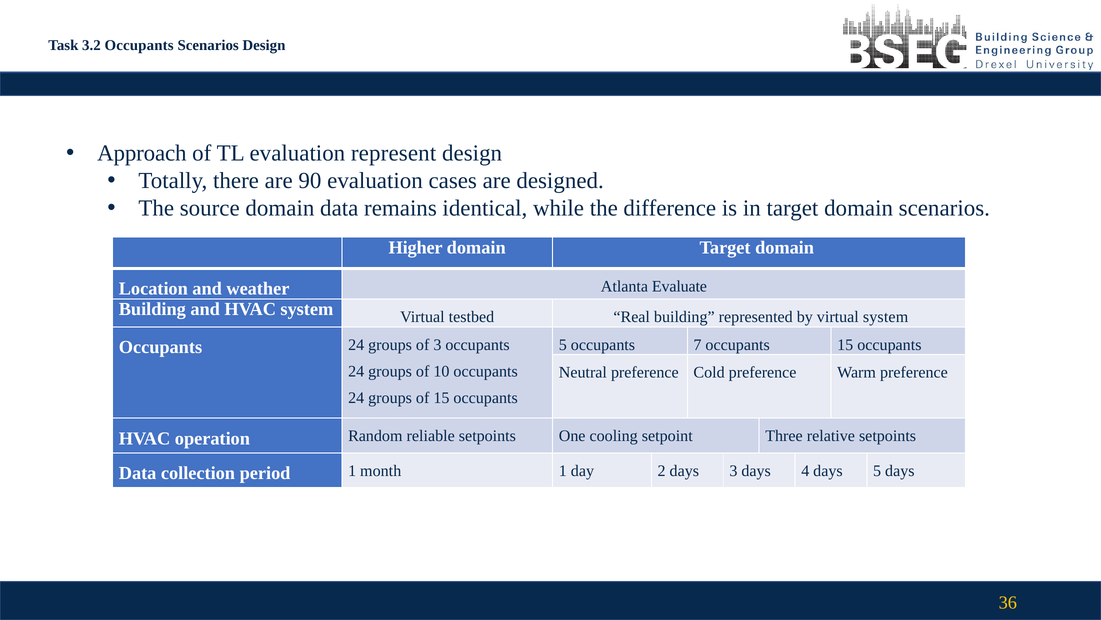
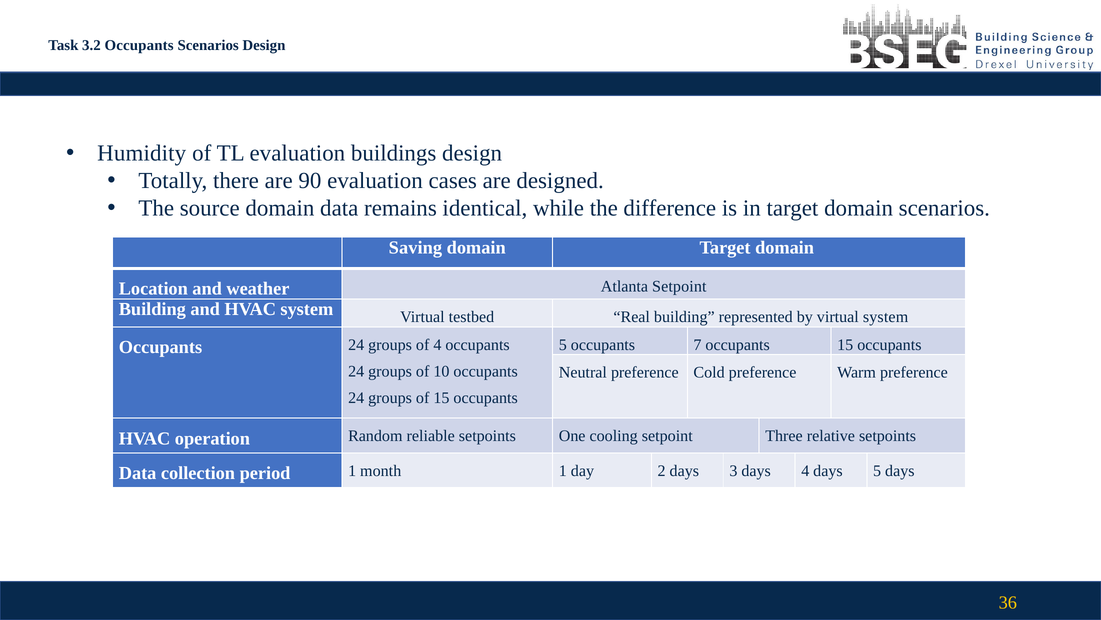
Approach: Approach -> Humidity
represent: represent -> buildings
Higher: Higher -> Saving
Atlanta Evaluate: Evaluate -> Setpoint
of 3: 3 -> 4
